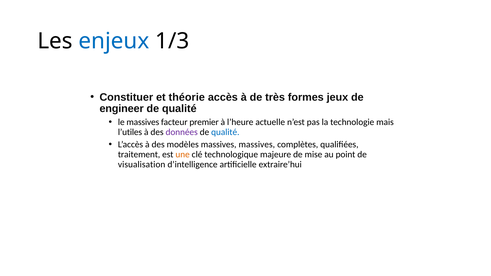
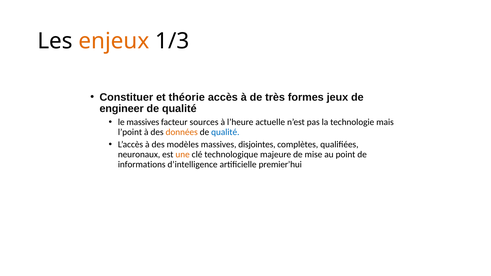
enjeux colour: blue -> orange
premier: premier -> sources
l’utiles: l’utiles -> l’point
données colour: purple -> orange
massives massives: massives -> disjointes
traitement: traitement -> neuronaux
visualisation: visualisation -> informations
extraire’hui: extraire’hui -> premier’hui
